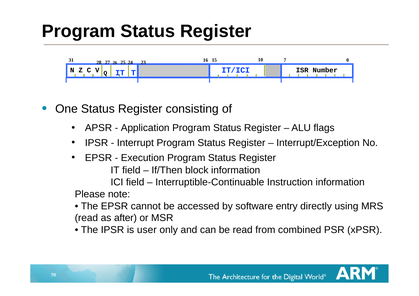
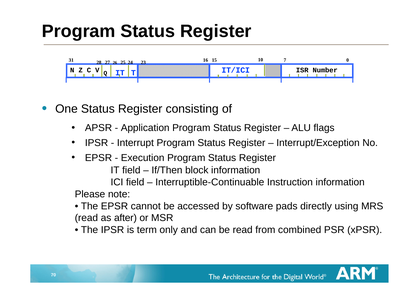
entry: entry -> pads
user: user -> term
